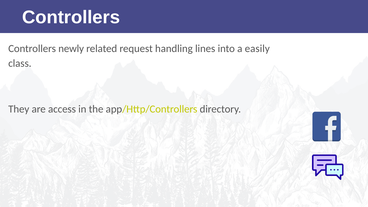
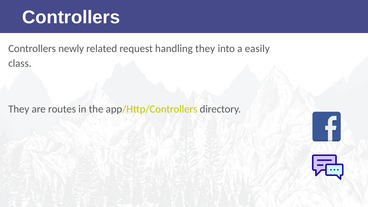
handling lines: lines -> they
access: access -> routes
